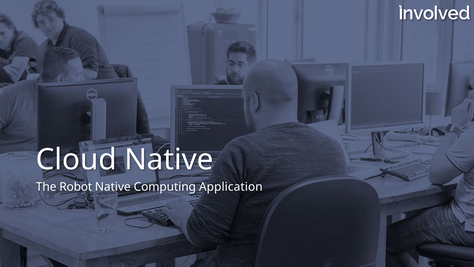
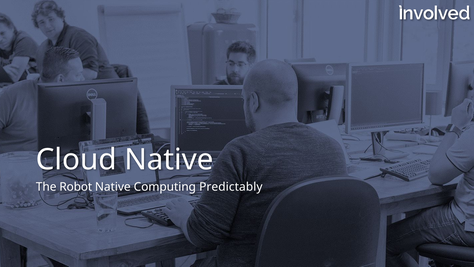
Application: Application -> Predictably
